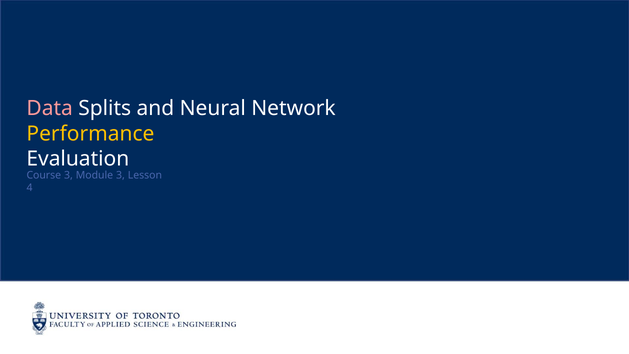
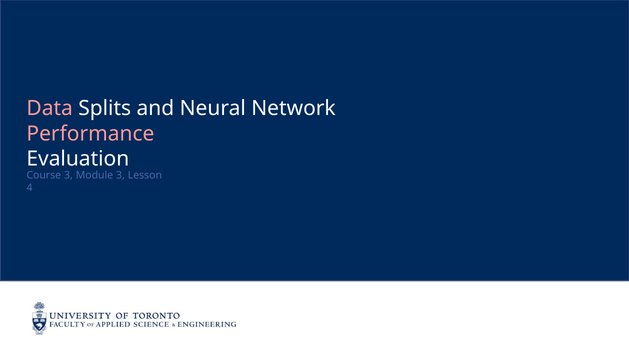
Performance colour: yellow -> pink
